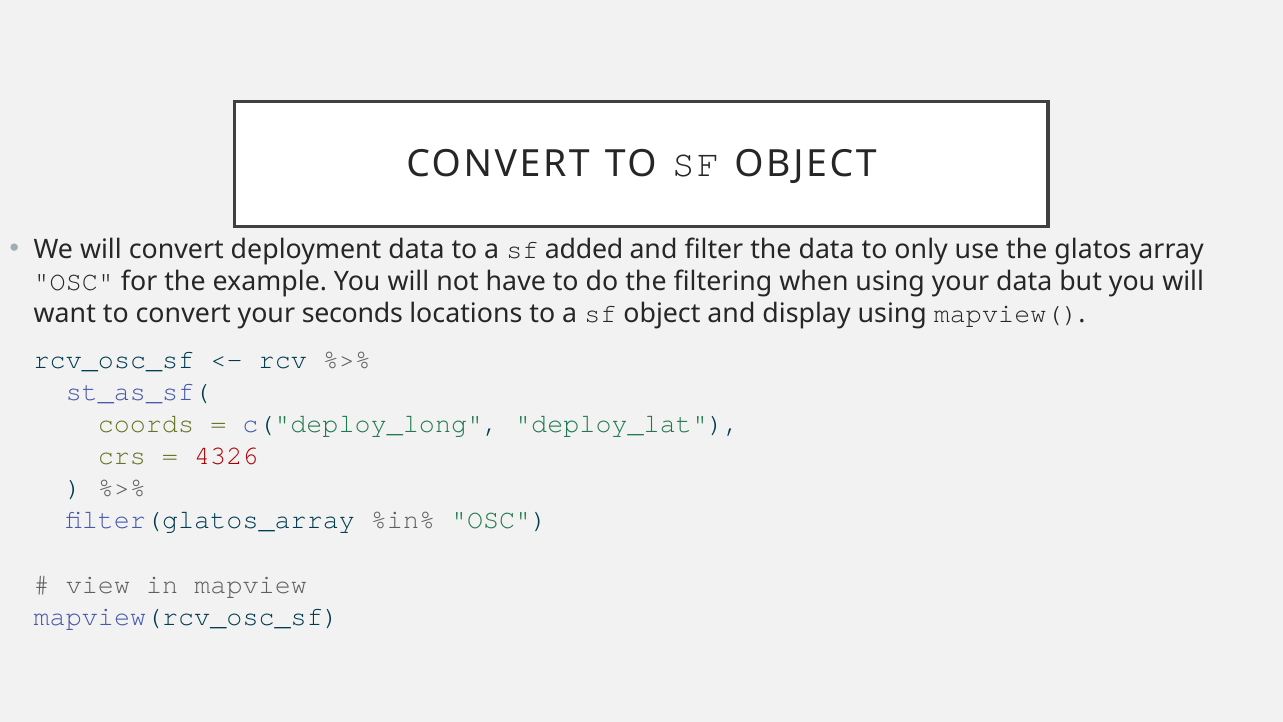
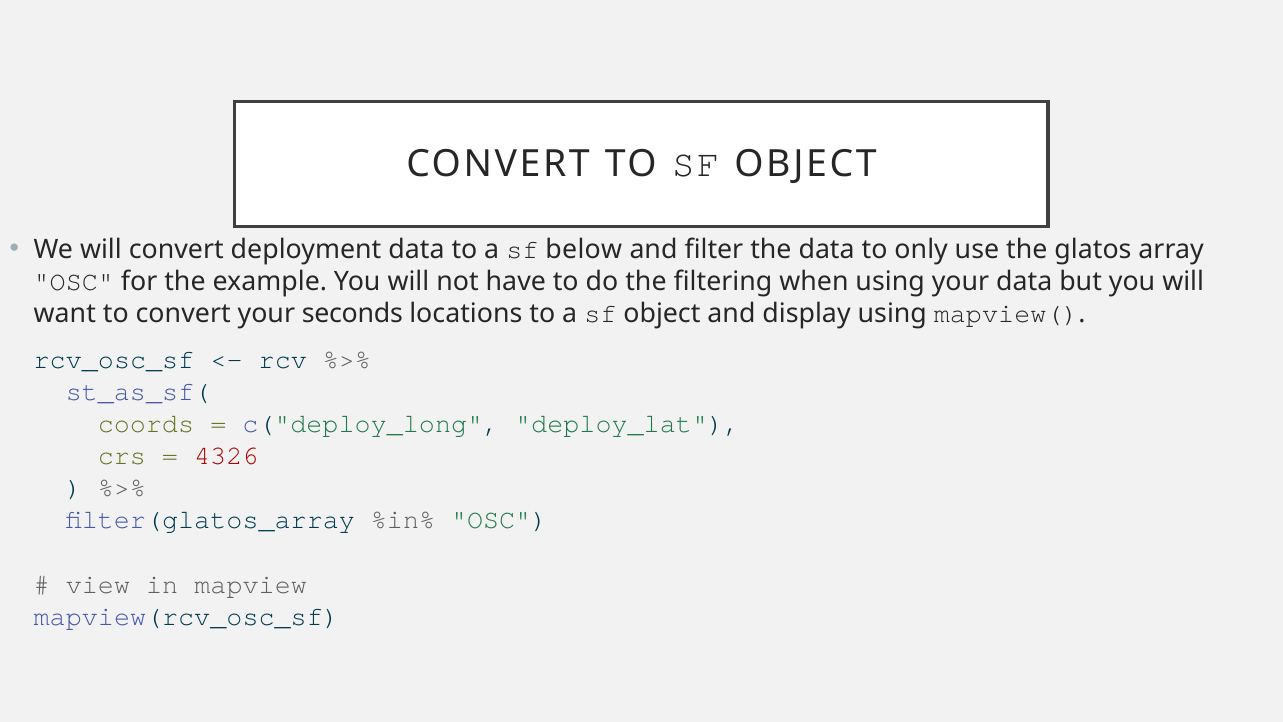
added: added -> below
